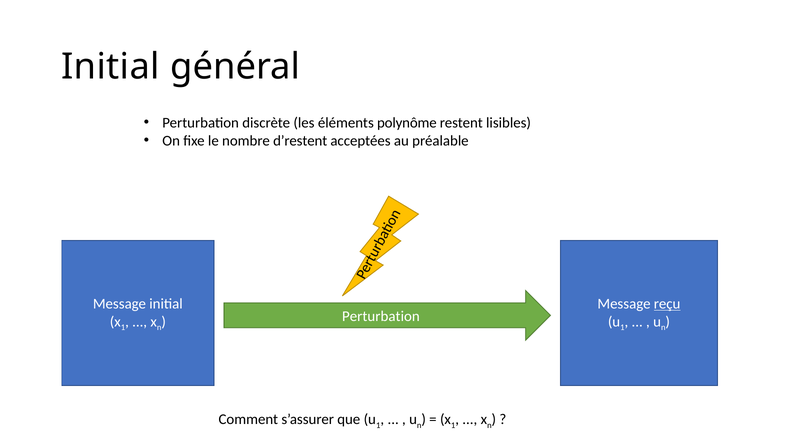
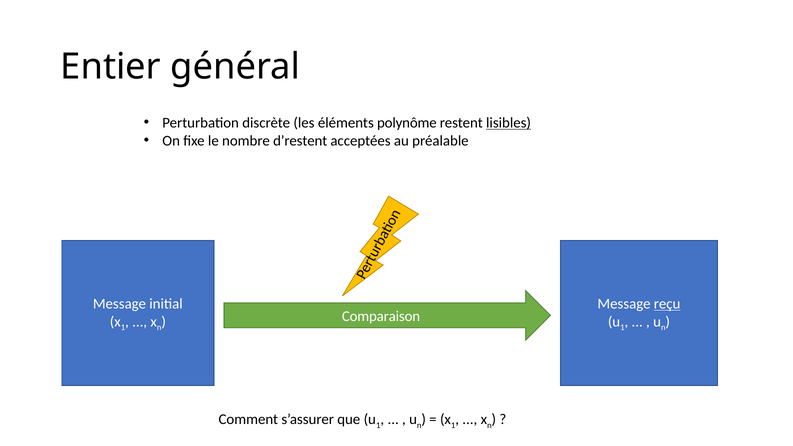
Initial at (110, 67): Initial -> Entier
lisibles underline: none -> present
Perturbation at (381, 316): Perturbation -> Comparaison
